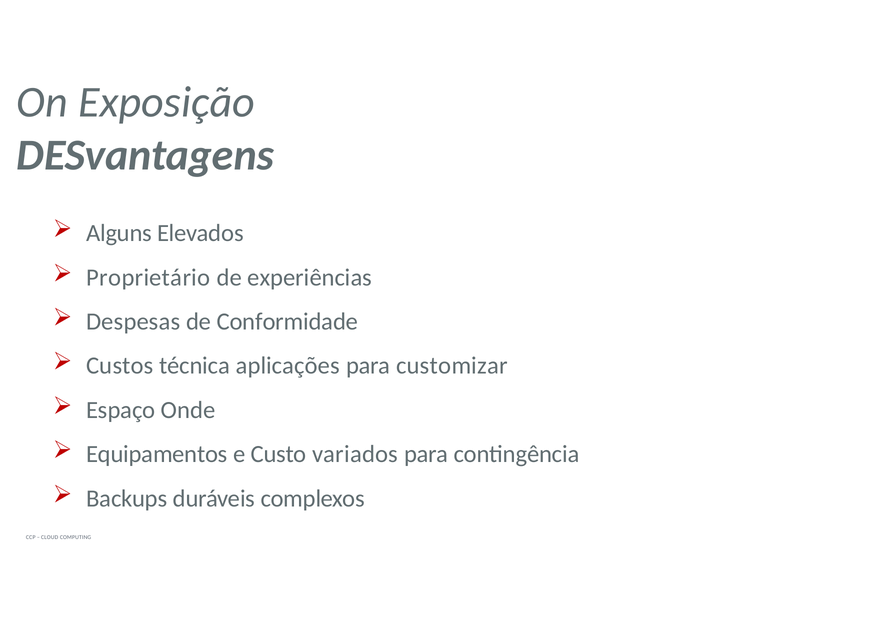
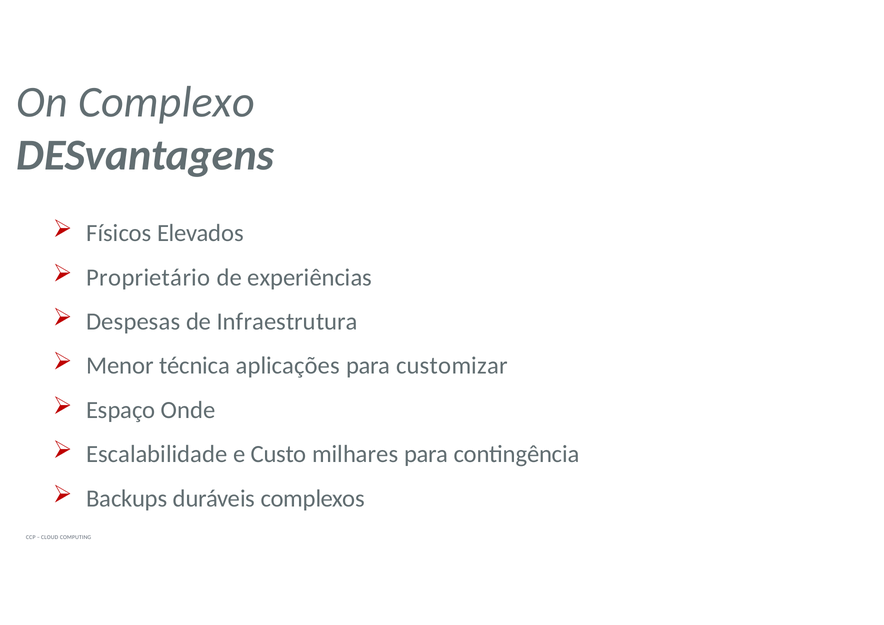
Exposição: Exposição -> Complexo
Alguns: Alguns -> Físicos
Conformidade: Conformidade -> Infraestrutura
Custos: Custos -> Menor
Equipamentos: Equipamentos -> Escalabilidade
variados: variados -> milhares
